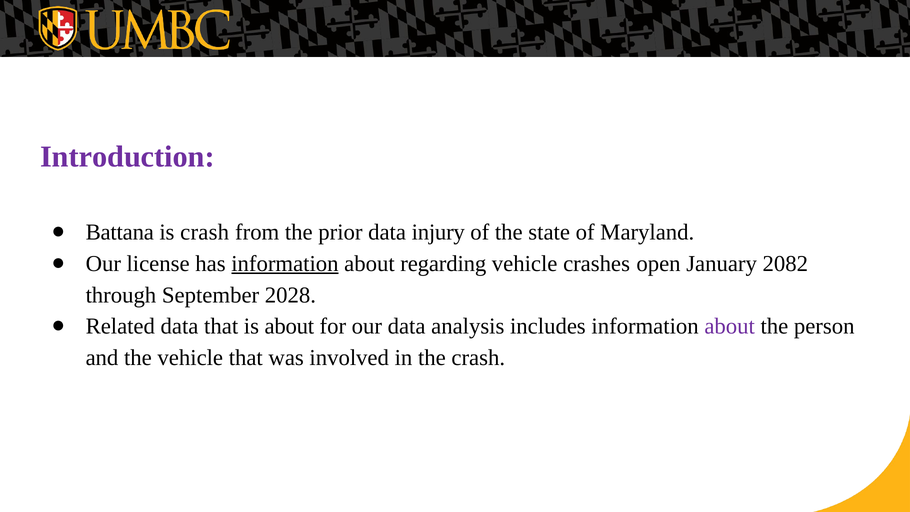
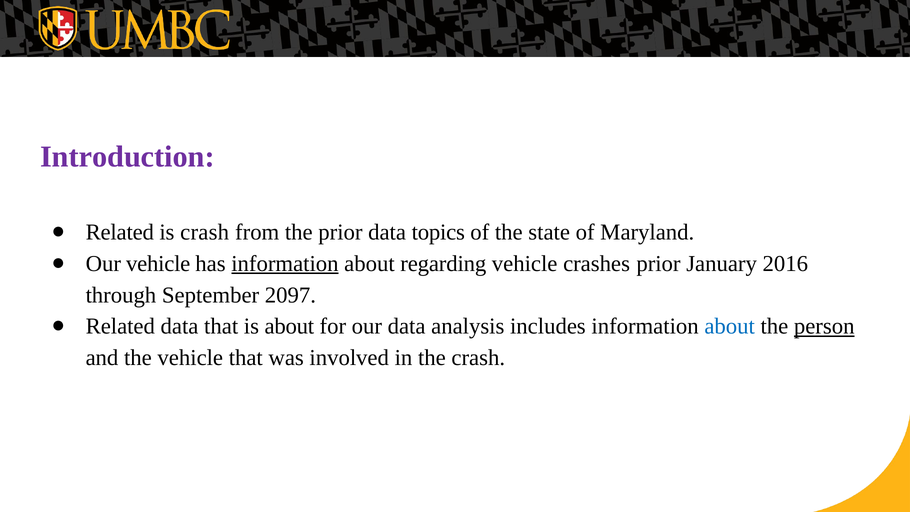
Battana at (120, 232): Battana -> Related
injury: injury -> topics
Our license: license -> vehicle
crashes open: open -> prior
2082: 2082 -> 2016
2028: 2028 -> 2097
about at (730, 326) colour: purple -> blue
person underline: none -> present
